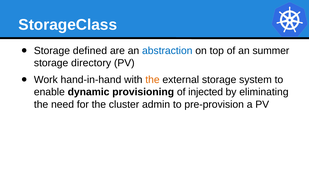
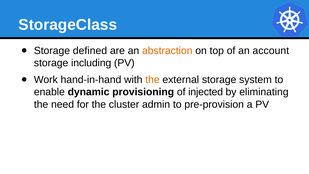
abstraction colour: blue -> orange
summer: summer -> account
directory: directory -> including
